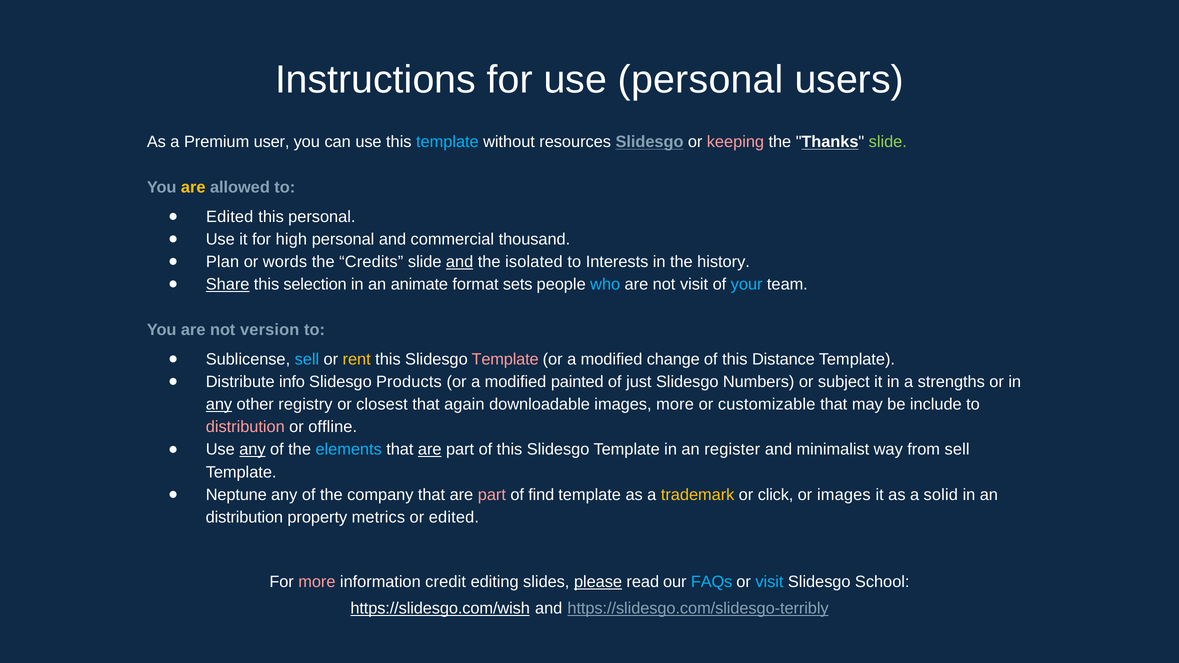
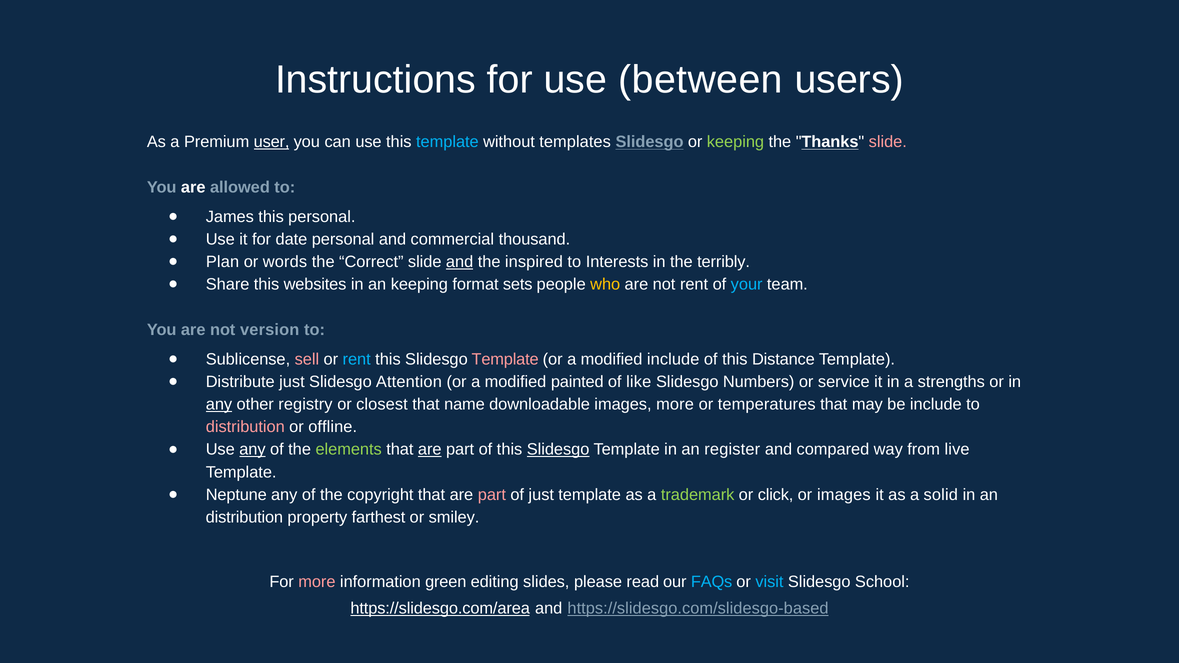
use personal: personal -> between
user underline: none -> present
resources: resources -> templates
keeping at (735, 142) colour: pink -> light green
slide at (888, 142) colour: light green -> pink
are at (193, 188) colour: yellow -> white
Edited at (230, 217): Edited -> James
high: high -> date
Credits: Credits -> Correct
isolated: isolated -> inspired
history: history -> terribly
Share underline: present -> none
selection: selection -> websites
an animate: animate -> keeping
who colour: light blue -> yellow
not visit: visit -> rent
sell at (307, 359) colour: light blue -> pink
rent at (357, 359) colour: yellow -> light blue
modified change: change -> include
Distribute info: info -> just
Products: Products -> Attention
just: just -> like
subject: subject -> service
again: again -> name
customizable: customizable -> temperatures
elements colour: light blue -> light green
Slidesgo at (558, 450) underline: none -> present
minimalist: minimalist -> compared
from sell: sell -> live
company: company -> copyright
of find: find -> just
trademark colour: yellow -> light green
metrics: metrics -> farthest
or edited: edited -> smiley
credit: credit -> green
please underline: present -> none
https://slidesgo.com/wish: https://slidesgo.com/wish -> https://slidesgo.com/area
https://slidesgo.com/slidesgo-terribly: https://slidesgo.com/slidesgo-terribly -> https://slidesgo.com/slidesgo-based
